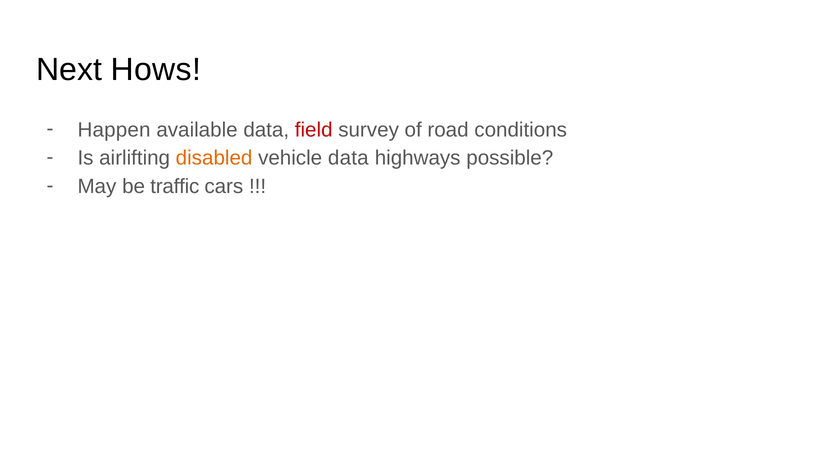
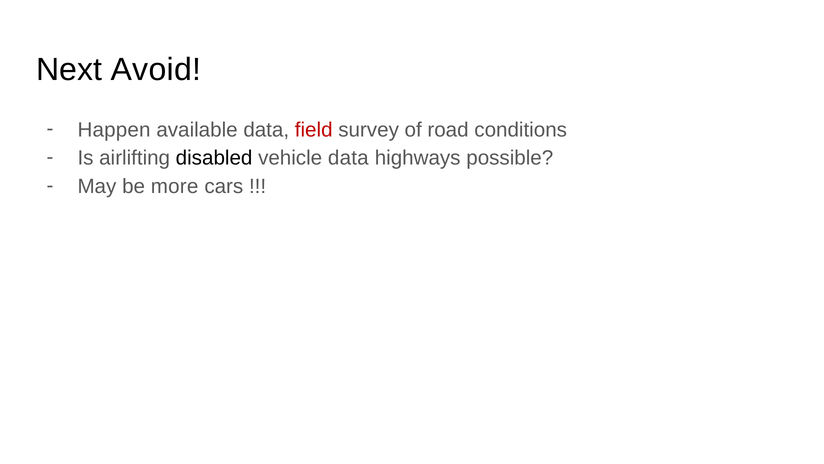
Hows: Hows -> Avoid
disabled colour: orange -> black
traffic: traffic -> more
